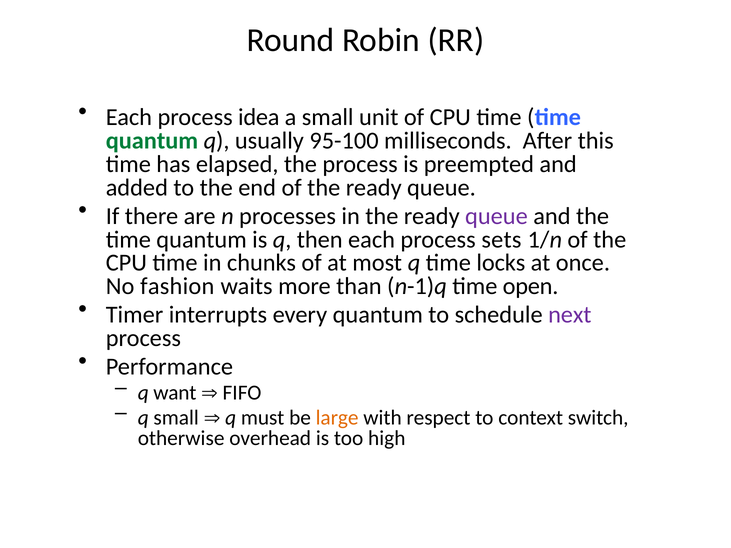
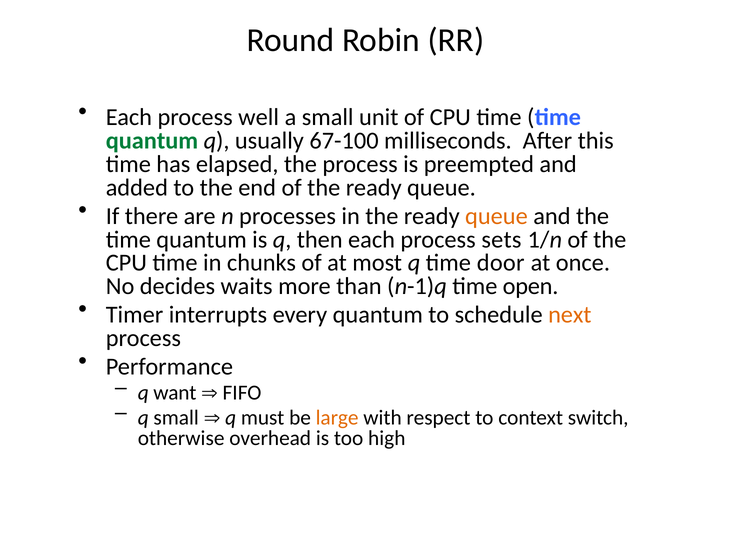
idea: idea -> well
95-100: 95-100 -> 67-100
queue at (496, 216) colour: purple -> orange
locks: locks -> door
fashion: fashion -> decides
next colour: purple -> orange
